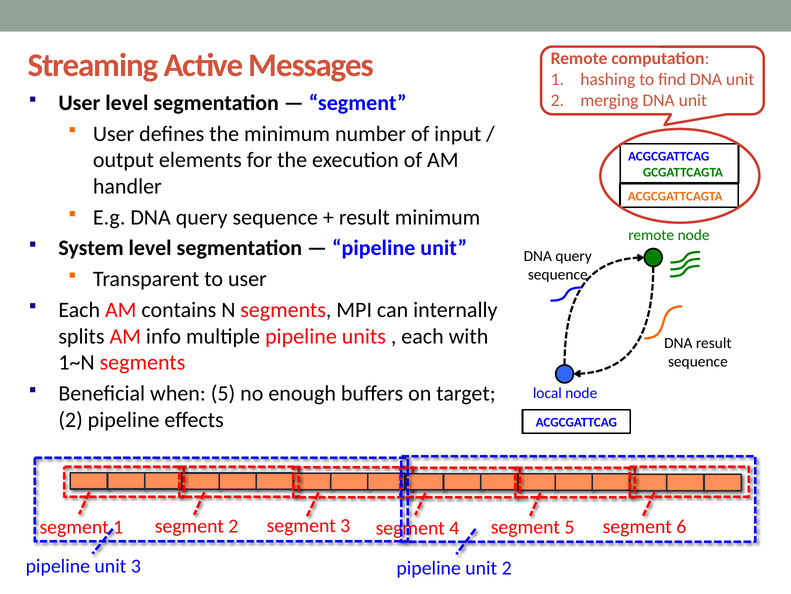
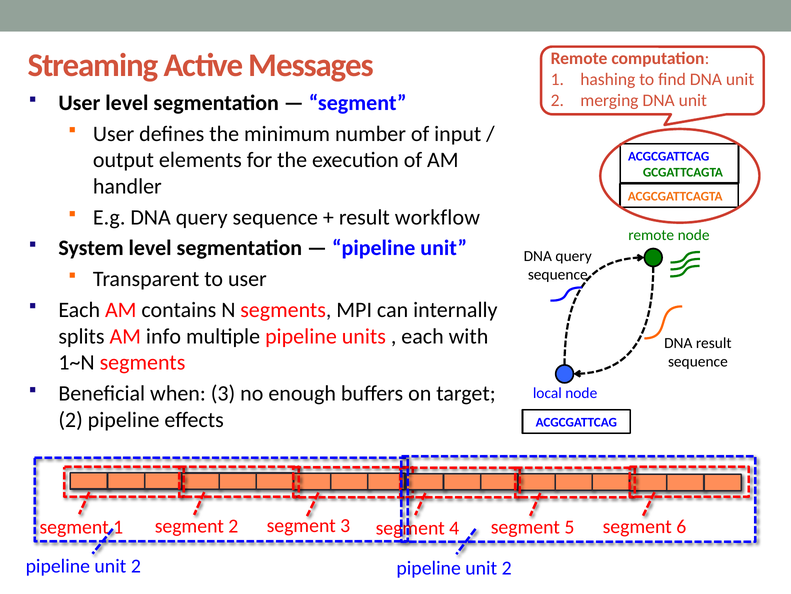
result minimum: minimum -> workflow
when 5: 5 -> 3
3 at (136, 566): 3 -> 2
